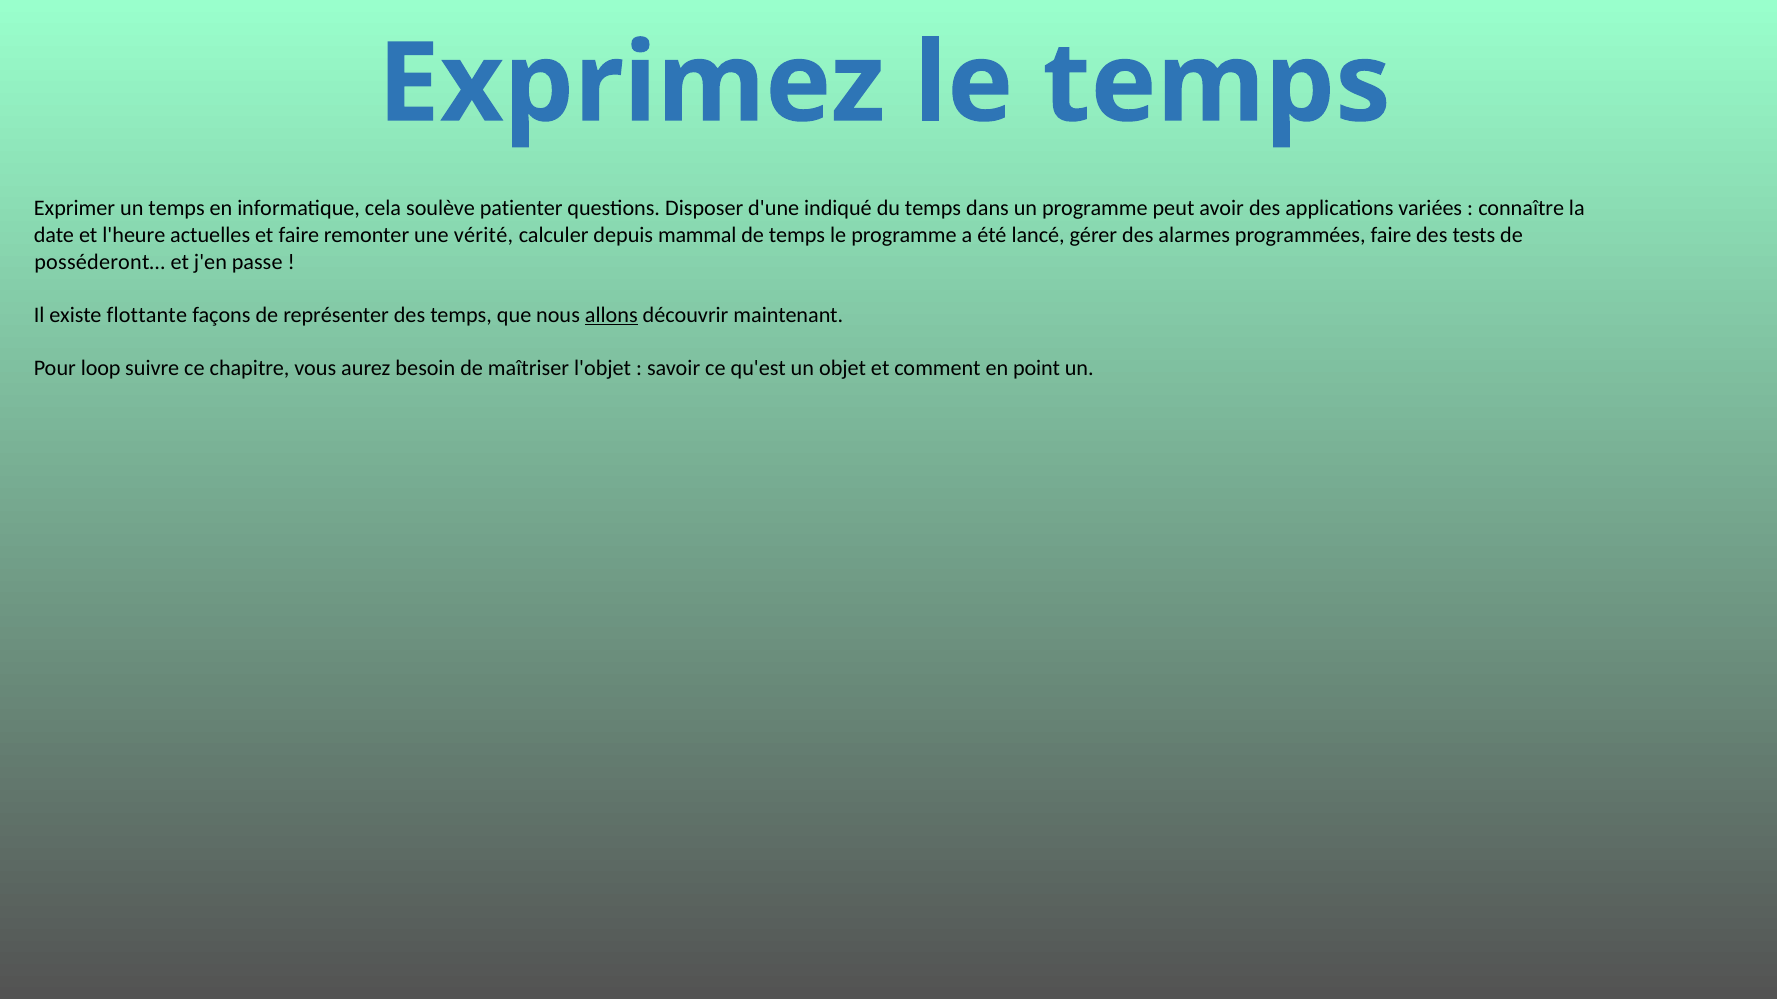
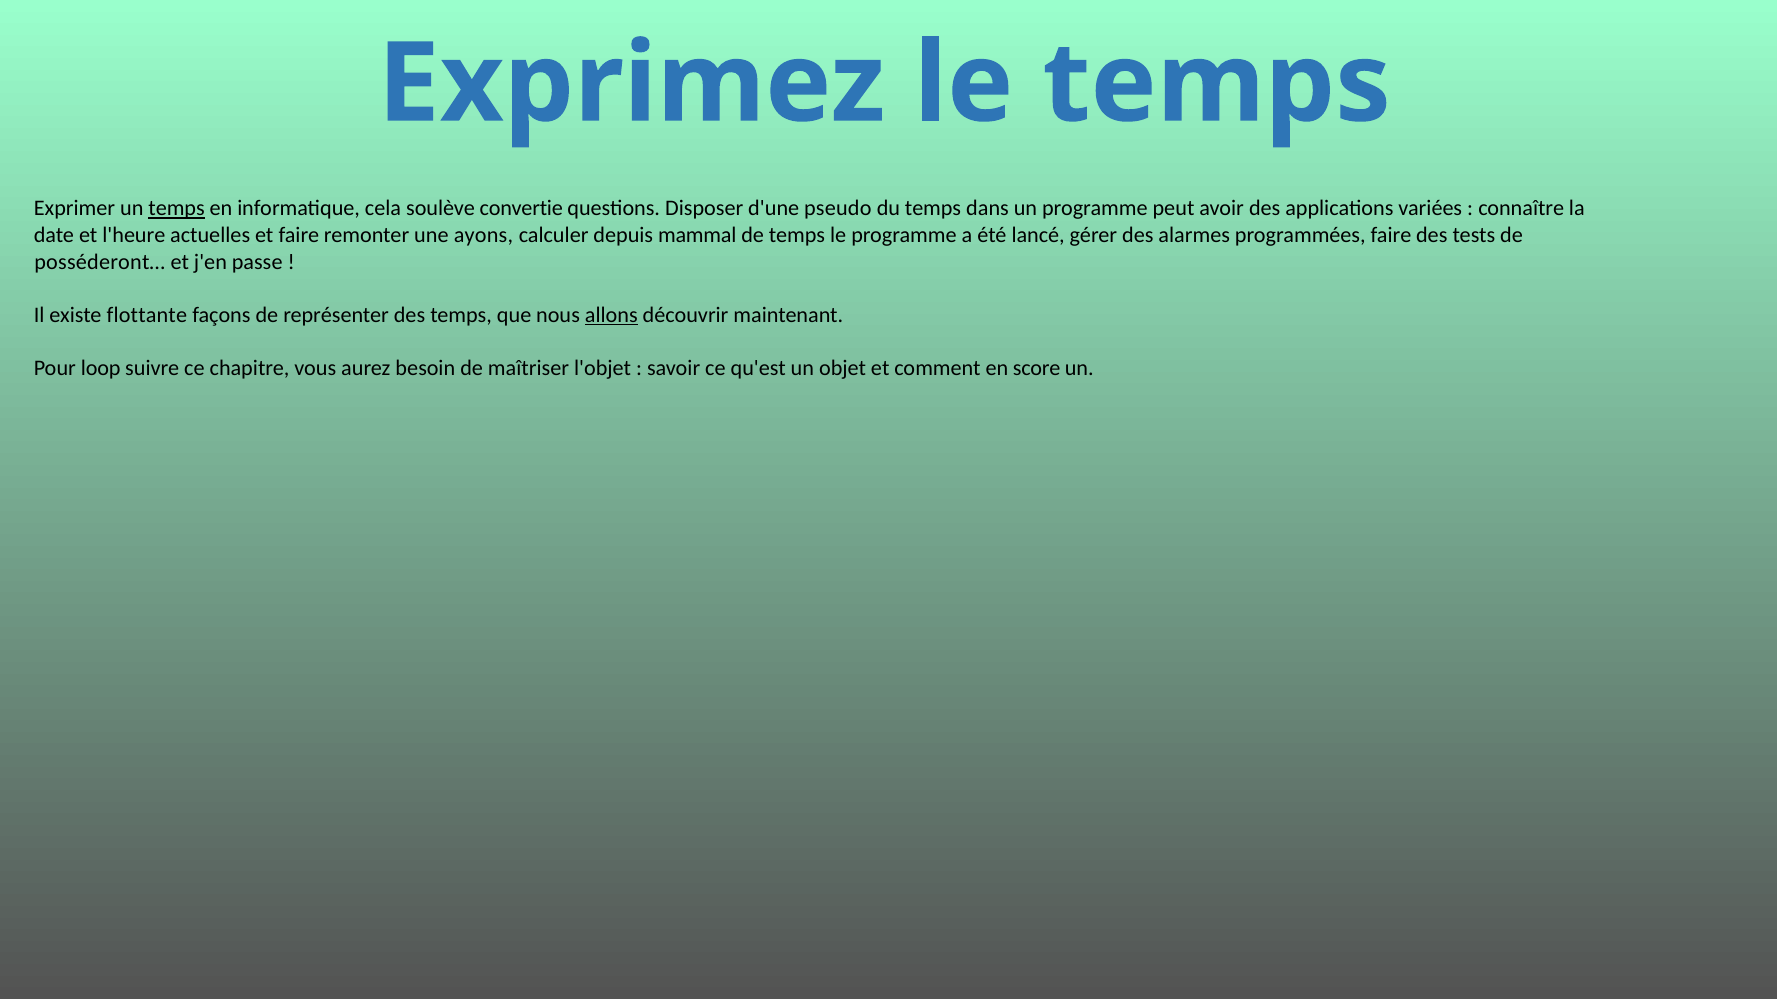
temps at (177, 209) underline: none -> present
patienter: patienter -> convertie
indiqué: indiqué -> pseudo
vérité: vérité -> ayons
point: point -> score
